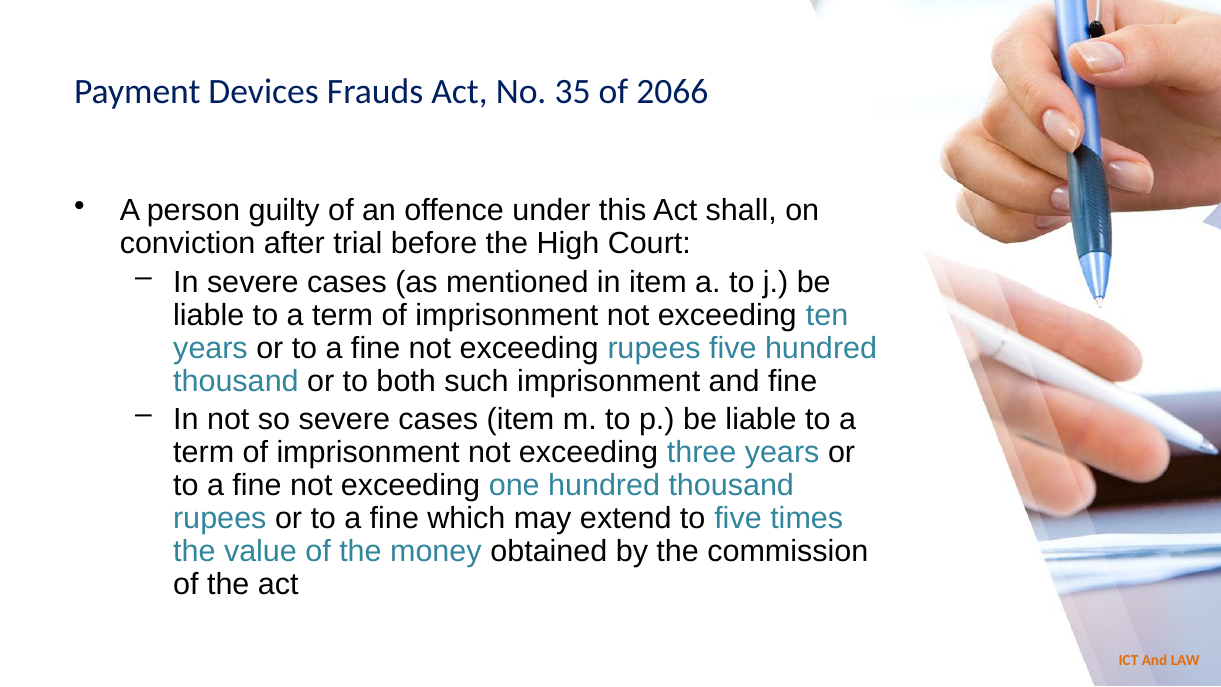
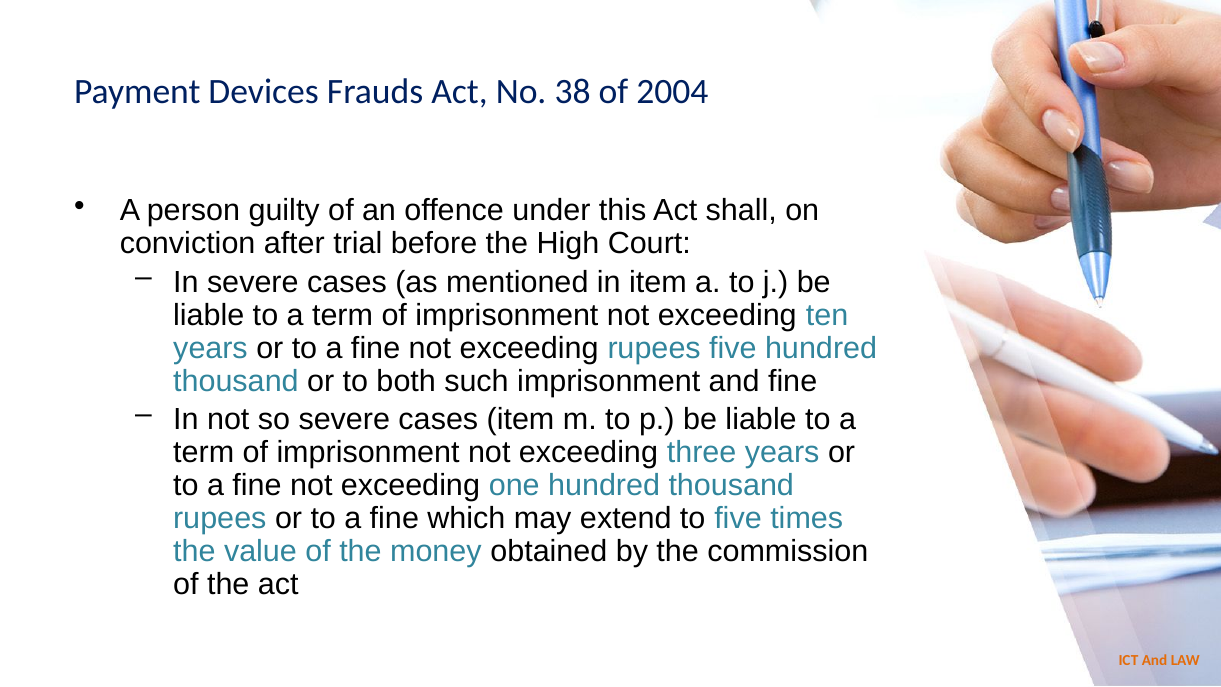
35: 35 -> 38
2066: 2066 -> 2004
